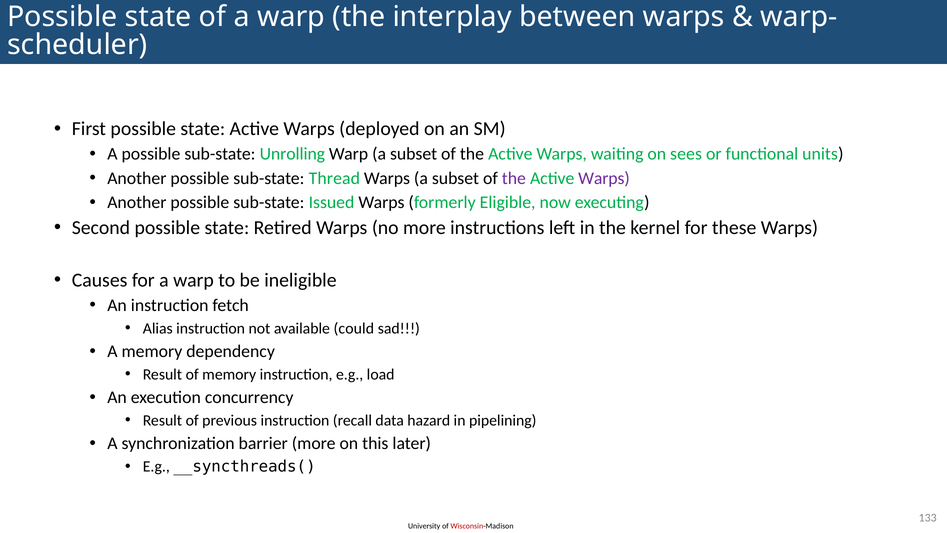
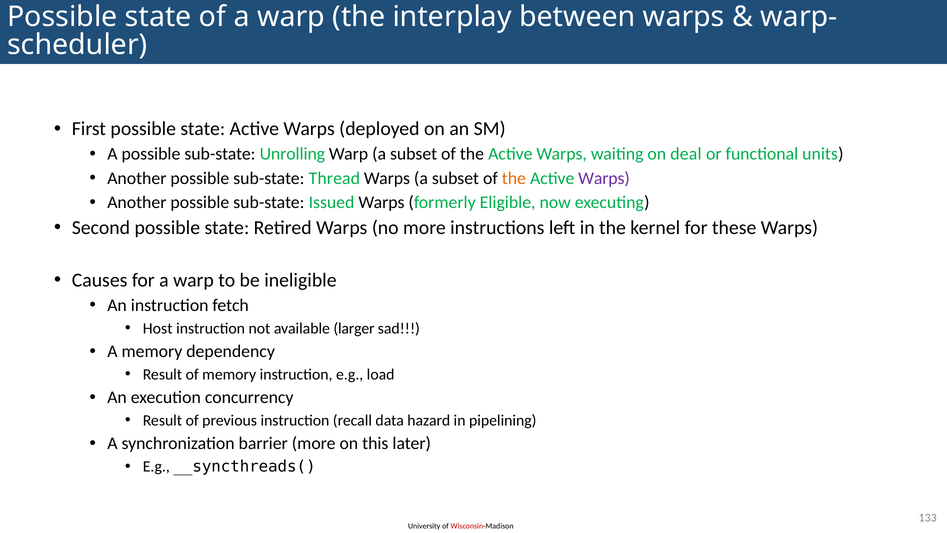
sees: sees -> deal
the at (514, 178) colour: purple -> orange
Alias: Alias -> Host
could: could -> larger
